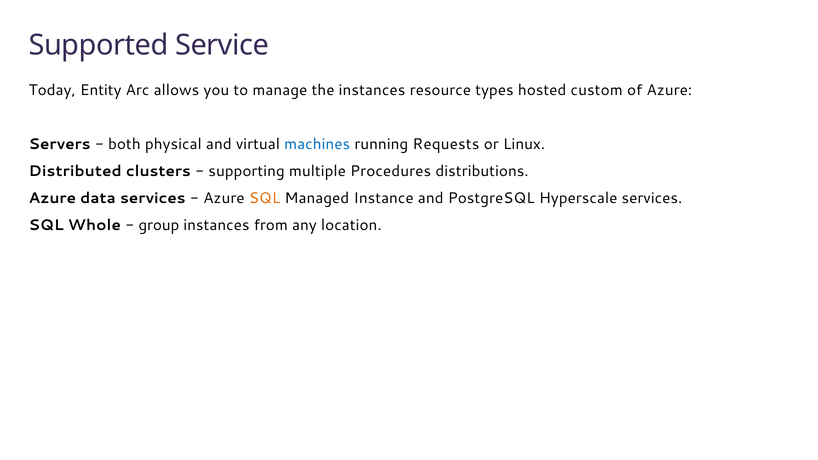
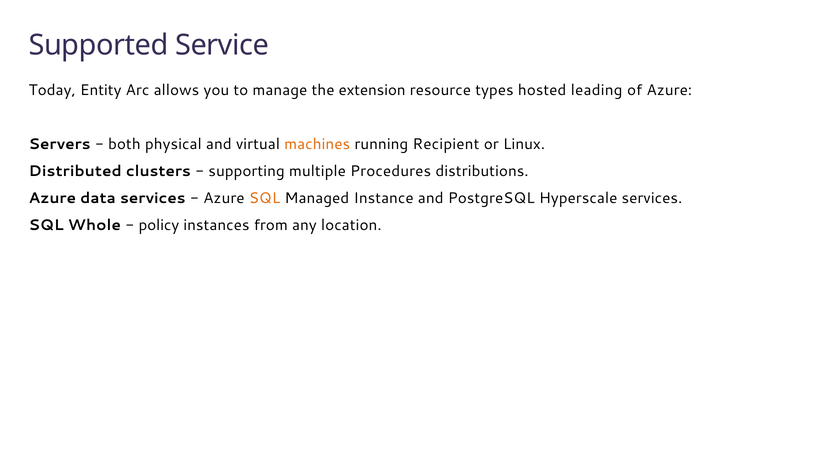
the instances: instances -> extension
custom: custom -> leading
machines colour: blue -> orange
Requests: Requests -> Recipient
group: group -> policy
